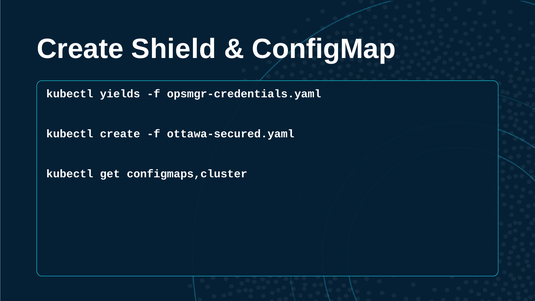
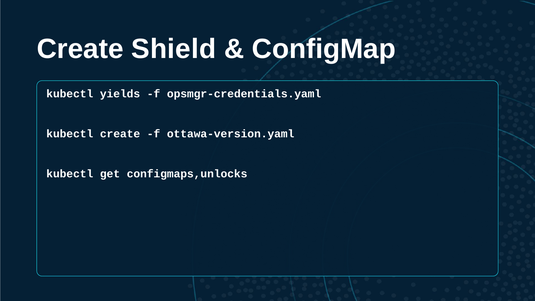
ottawa-secured.yaml: ottawa-secured.yaml -> ottawa-version.yaml
configmaps,cluster: configmaps,cluster -> configmaps,unlocks
